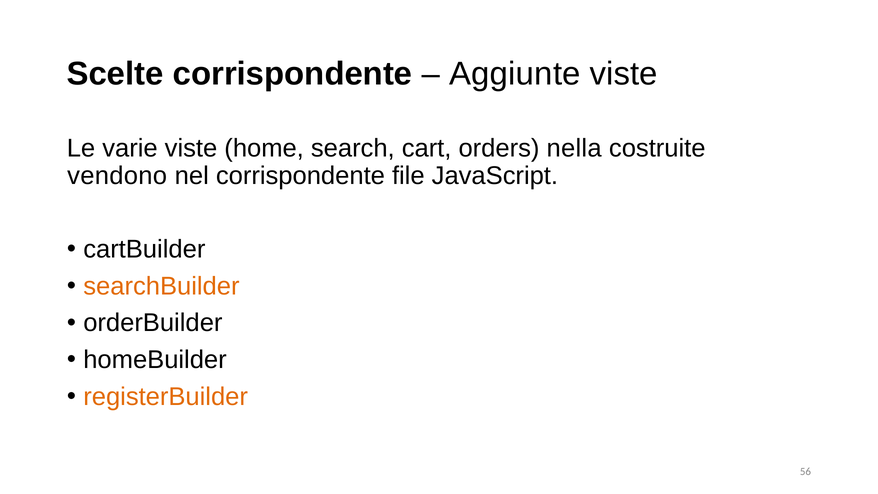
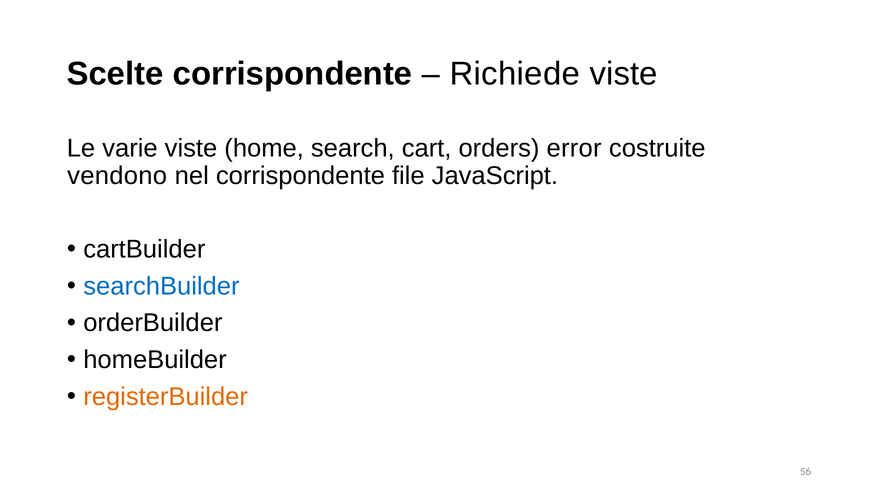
Aggiunte: Aggiunte -> Richiede
nella: nella -> error
searchBuilder colour: orange -> blue
